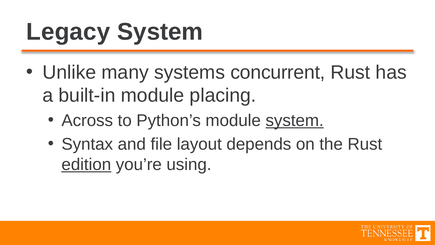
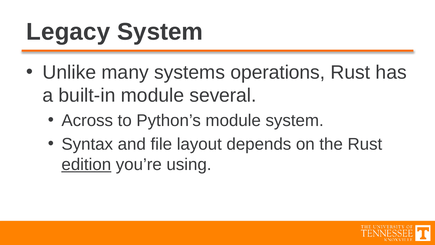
concurrent: concurrent -> operations
placing: placing -> several
system at (295, 120) underline: present -> none
